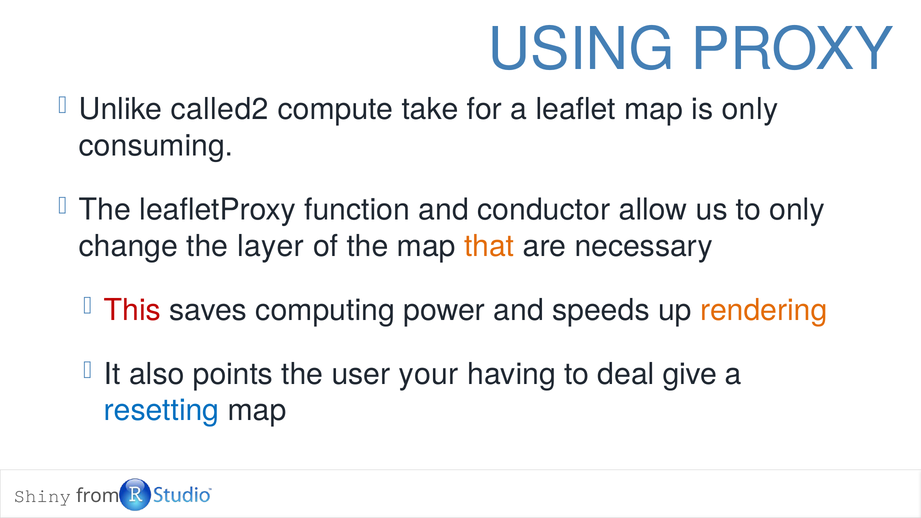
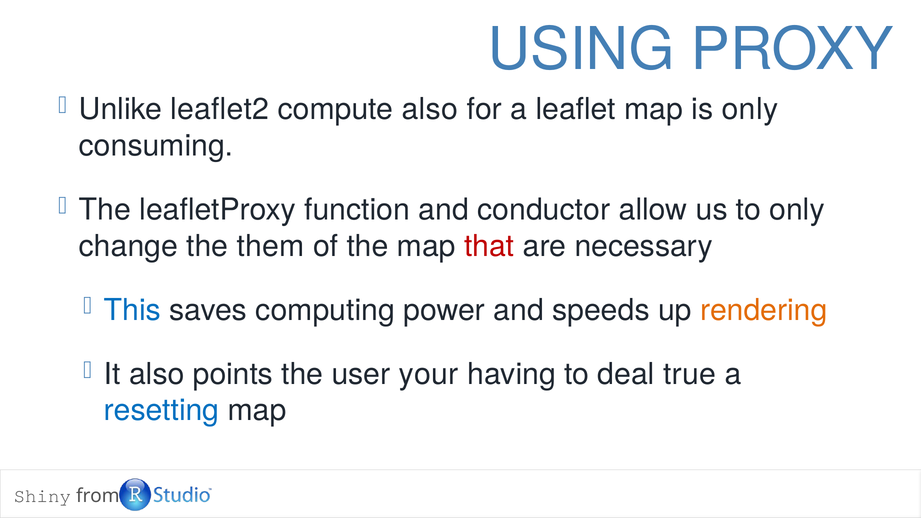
called2: called2 -> leaflet2
compute take: take -> also
layer: layer -> them
that colour: orange -> red
This colour: red -> blue
give: give -> true
